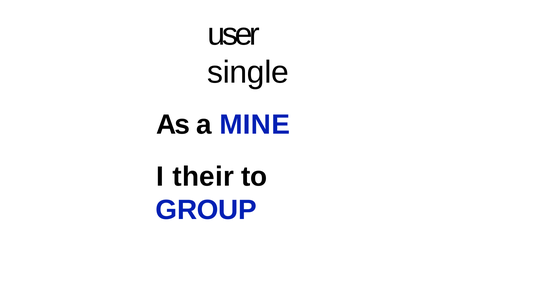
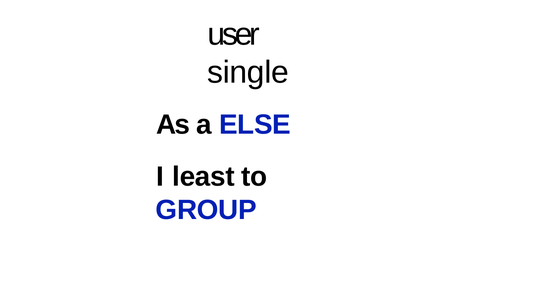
MINE: MINE -> ELSE
their: their -> least
